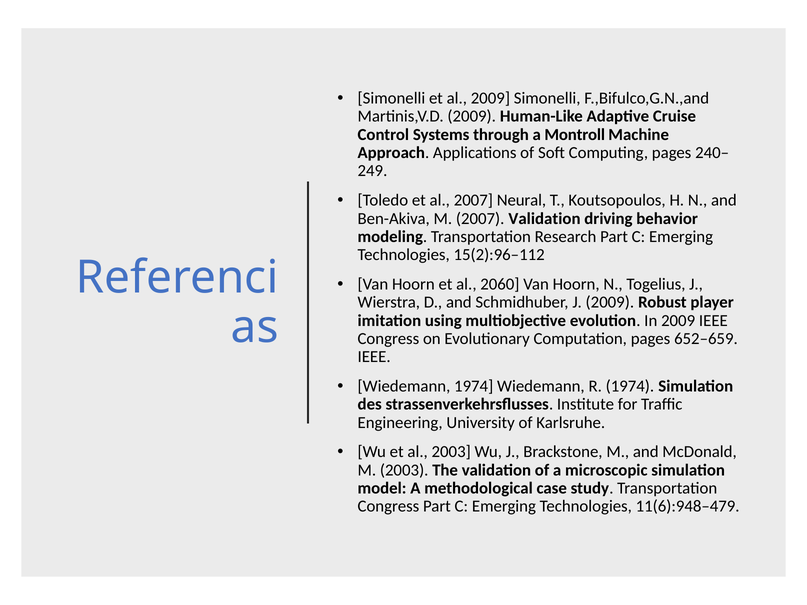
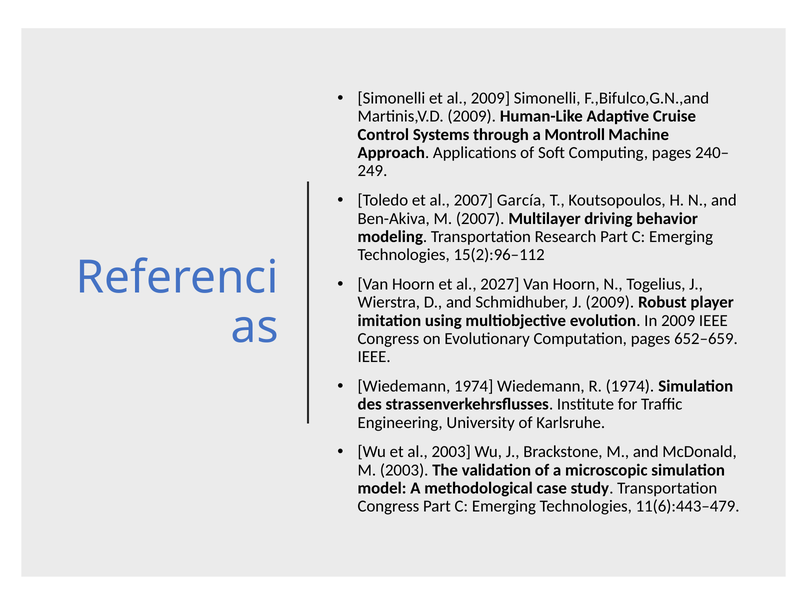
Neural: Neural -> García
2007 Validation: Validation -> Multilayer
2060: 2060 -> 2027
11(6):948–479: 11(6):948–479 -> 11(6):443–479
